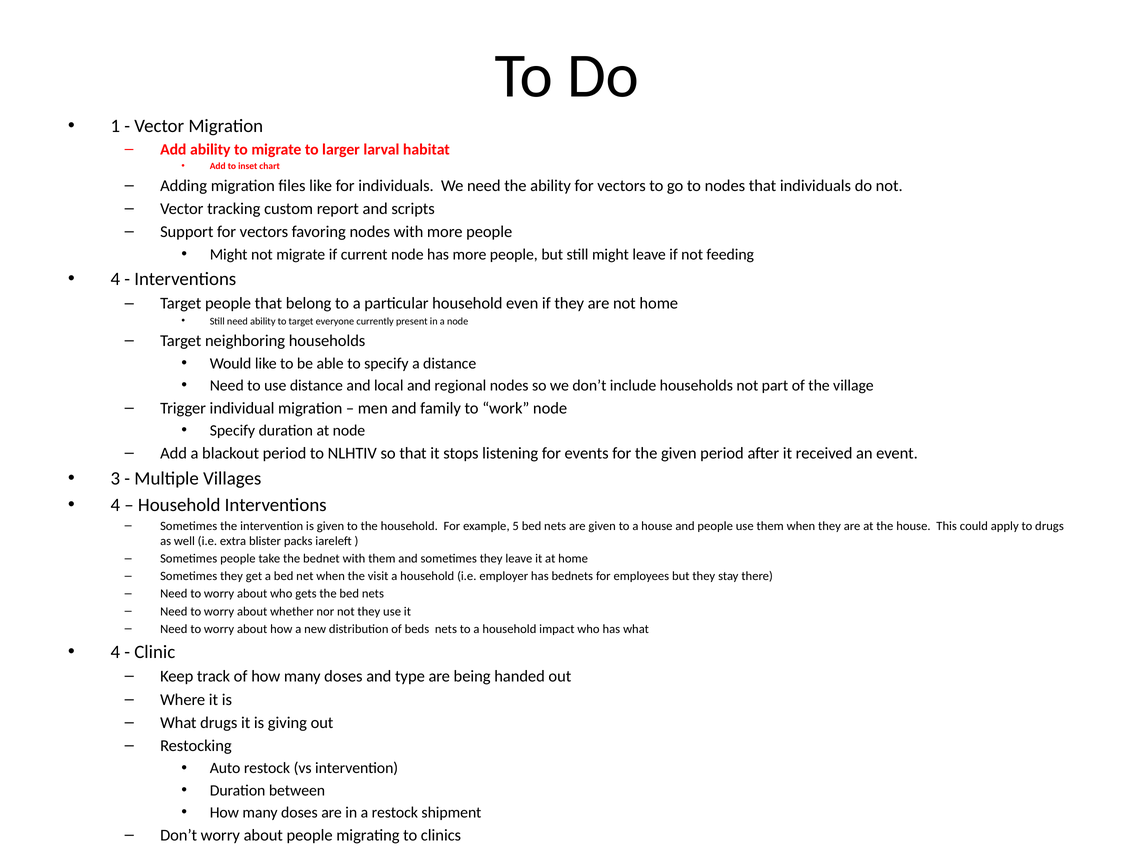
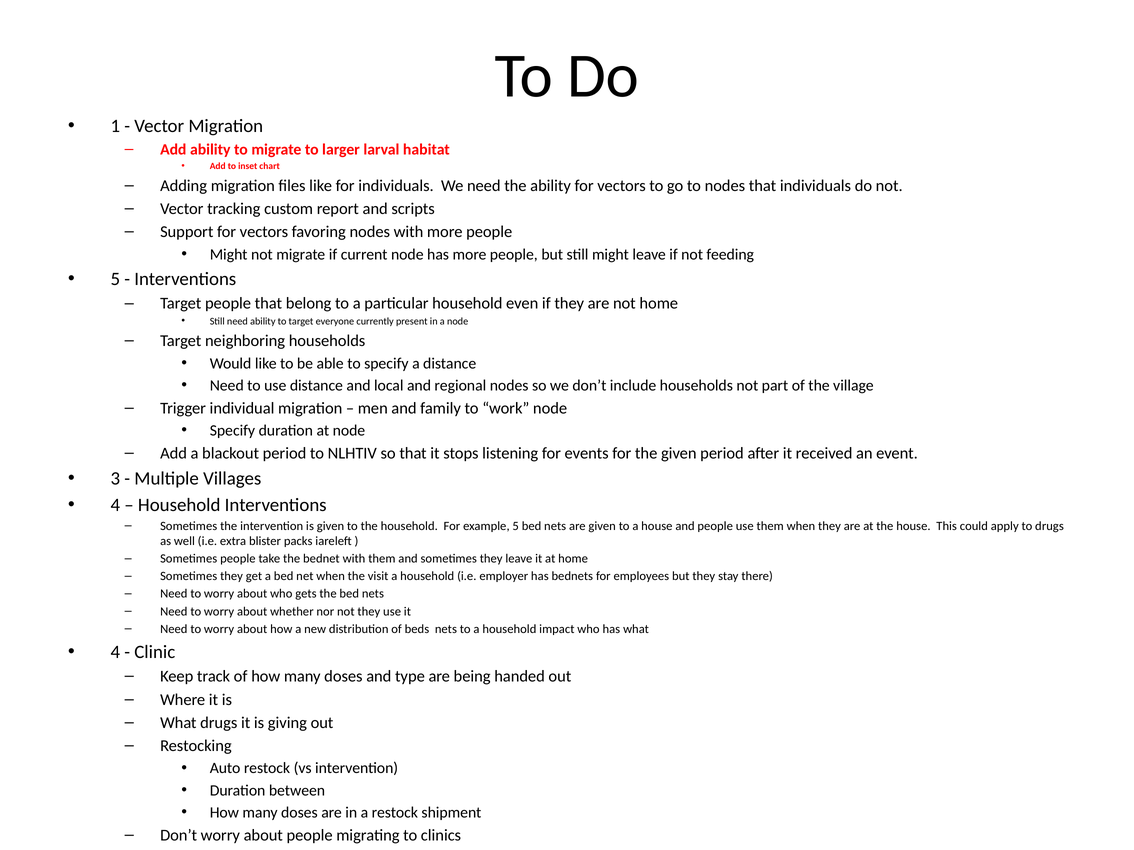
4 at (115, 279): 4 -> 5
